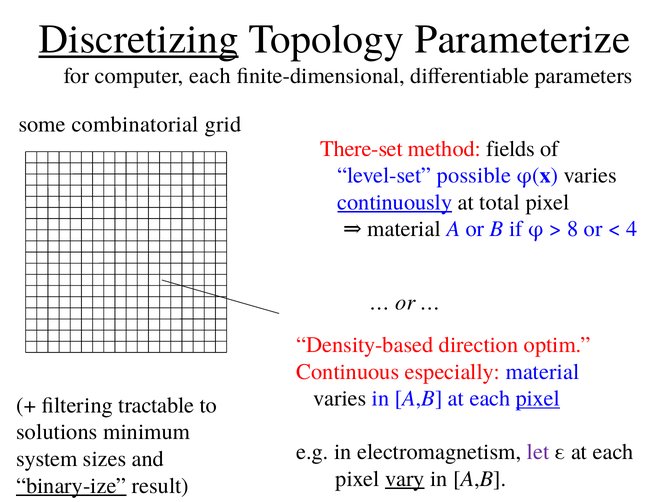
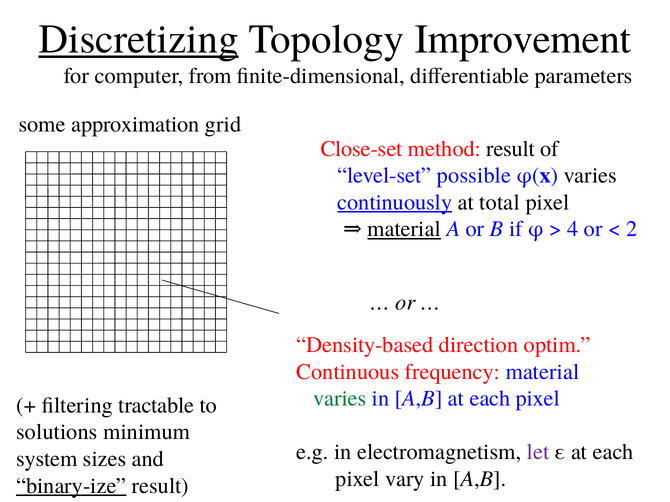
Parameterize: Parameterize -> Improvement
computer each: each -> from
combinatorial: combinatorial -> approximation
There-set: There-set -> Close-set
method fields: fields -> result
material at (404, 229) underline: none -> present
8: 8 -> 4
4: 4 -> 2
especially: especially -> frequency
varies at (340, 399) colour: black -> green
pixel at (538, 399) underline: present -> none
vary underline: present -> none
